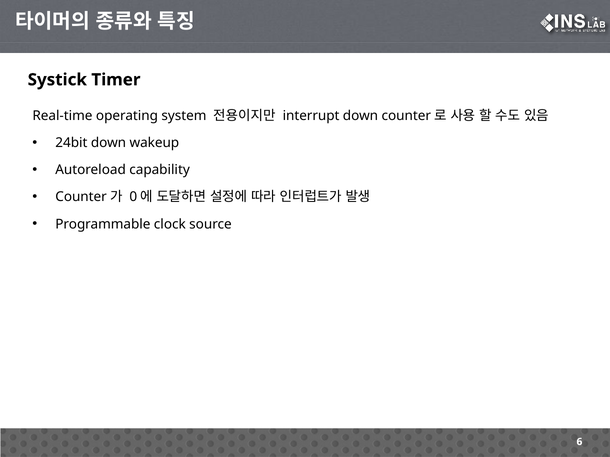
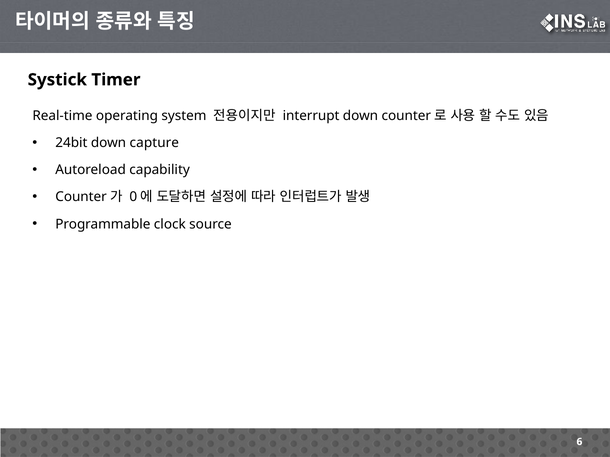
wakeup: wakeup -> capture
